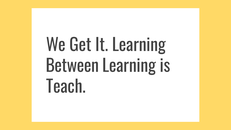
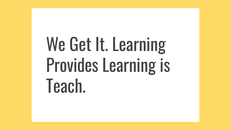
Between: Between -> Provides
